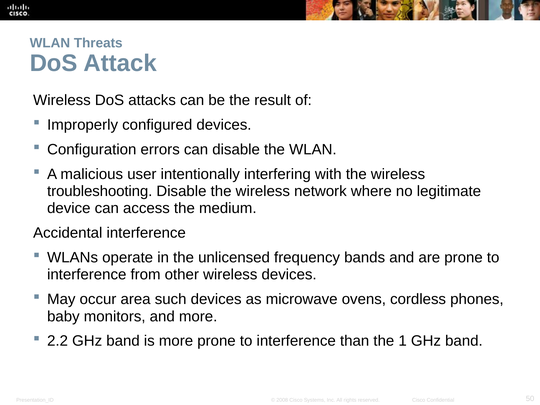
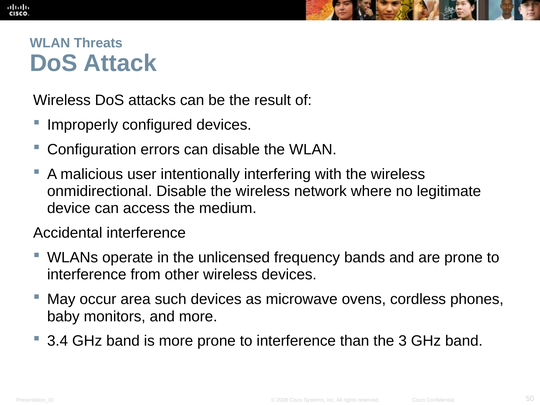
troubleshooting: troubleshooting -> onmidirectional
2.2: 2.2 -> 3.4
1: 1 -> 3
